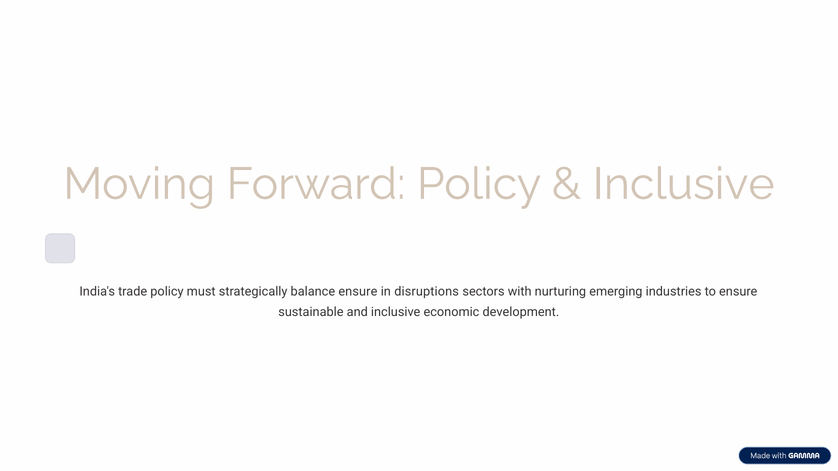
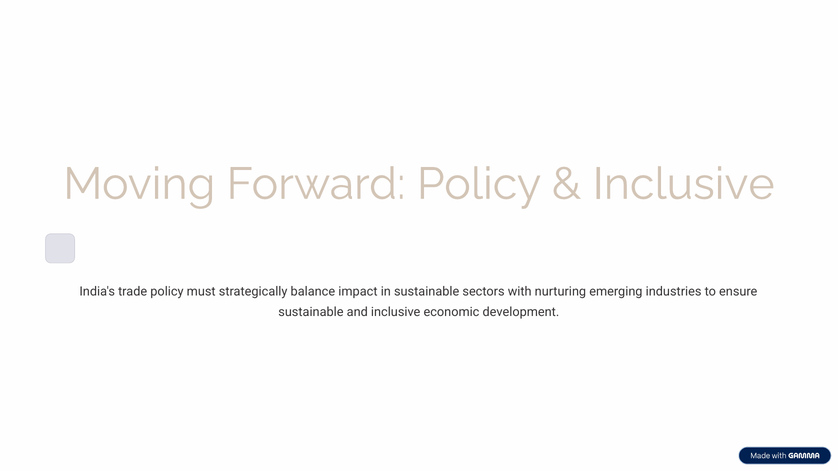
balance ensure: ensure -> impact
in disruptions: disruptions -> sustainable
